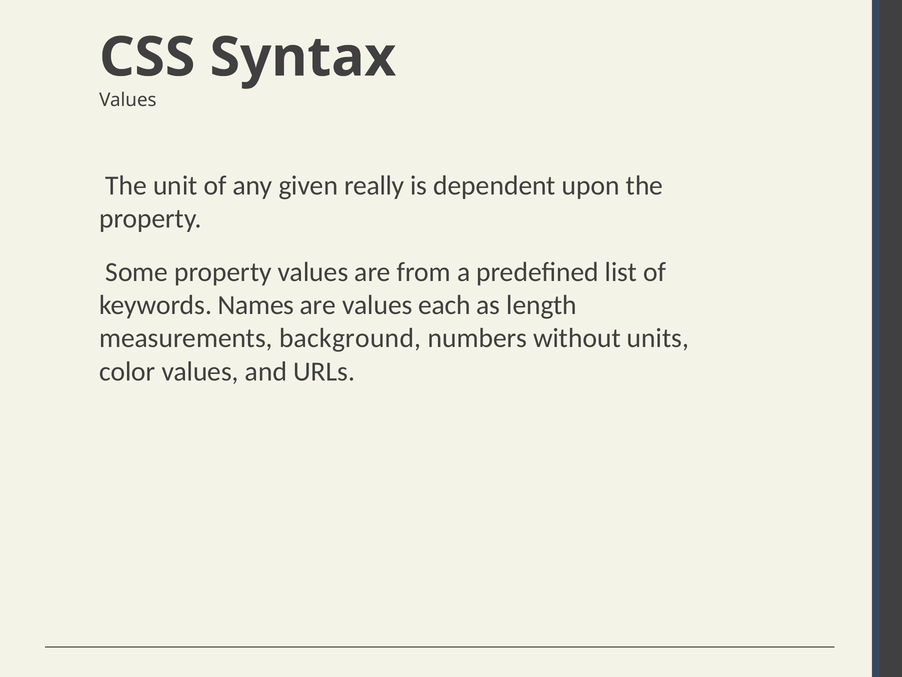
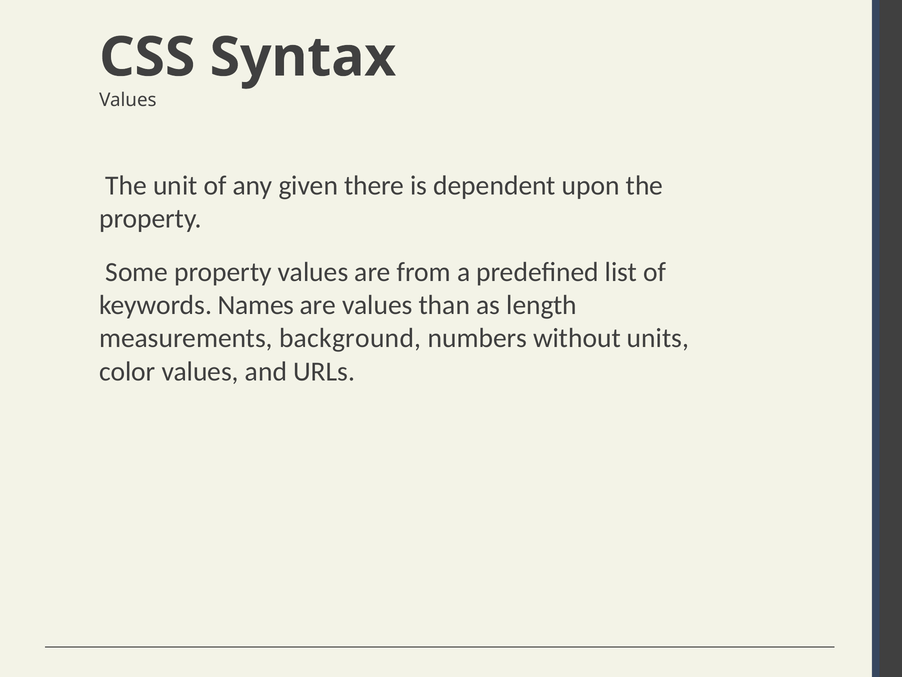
really: really -> there
each: each -> than
